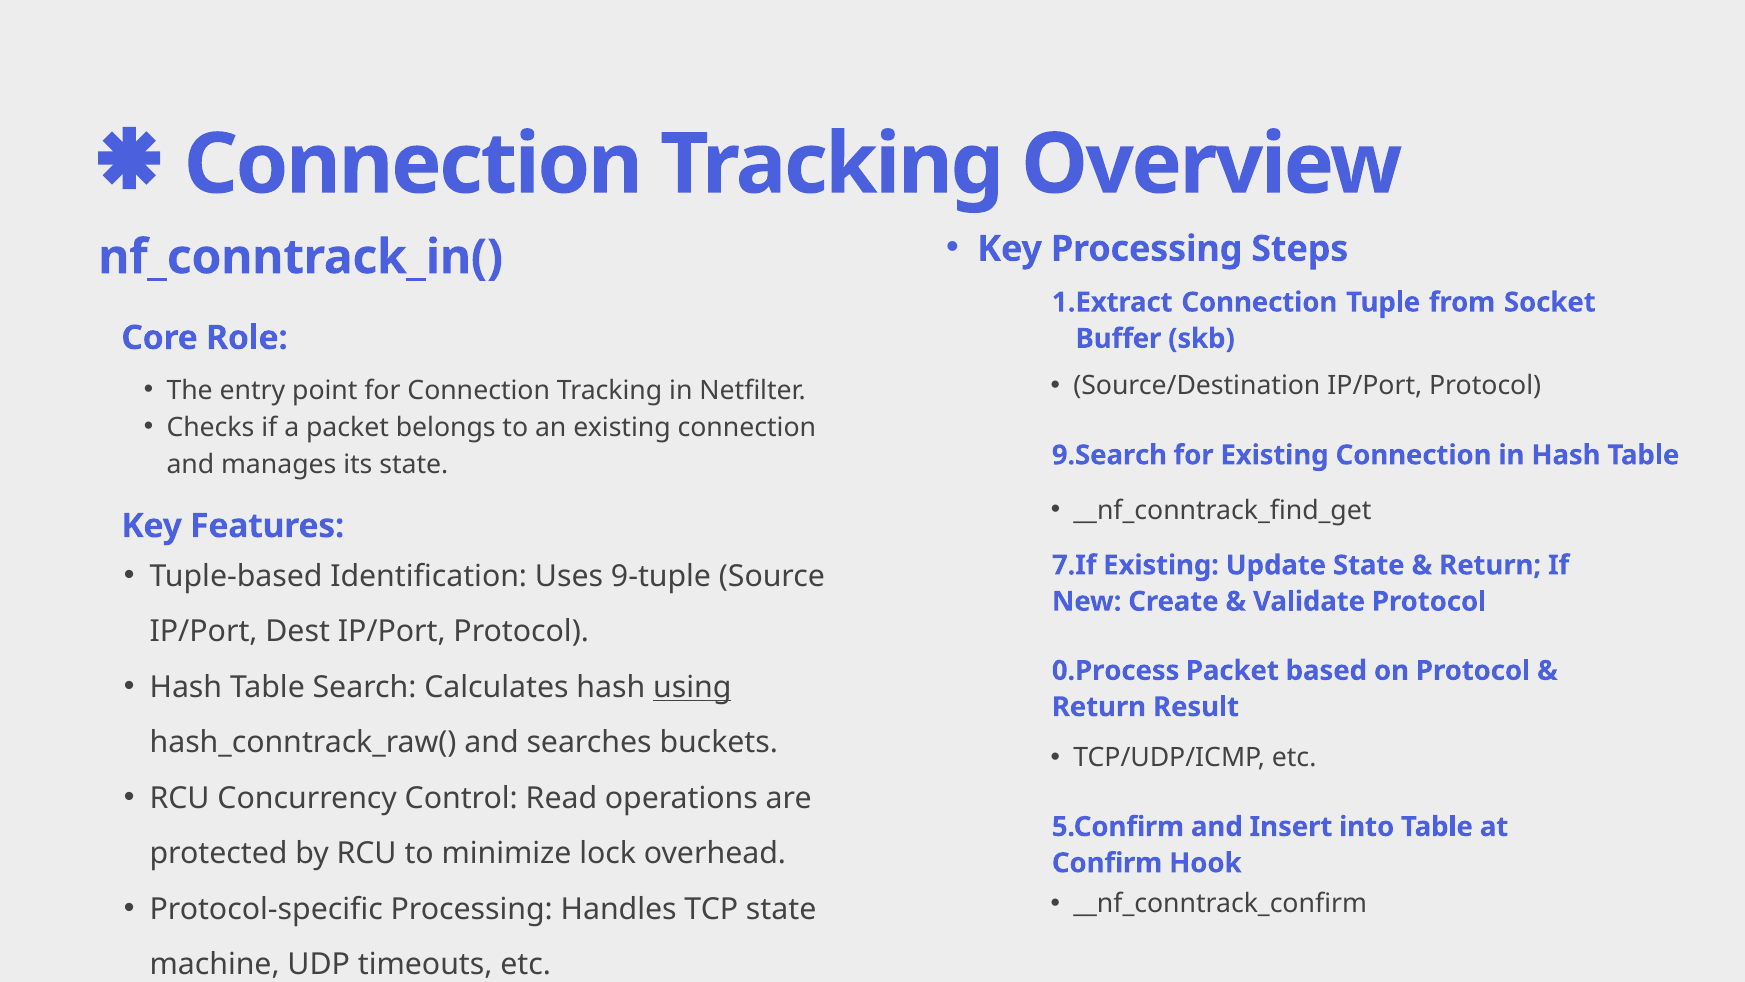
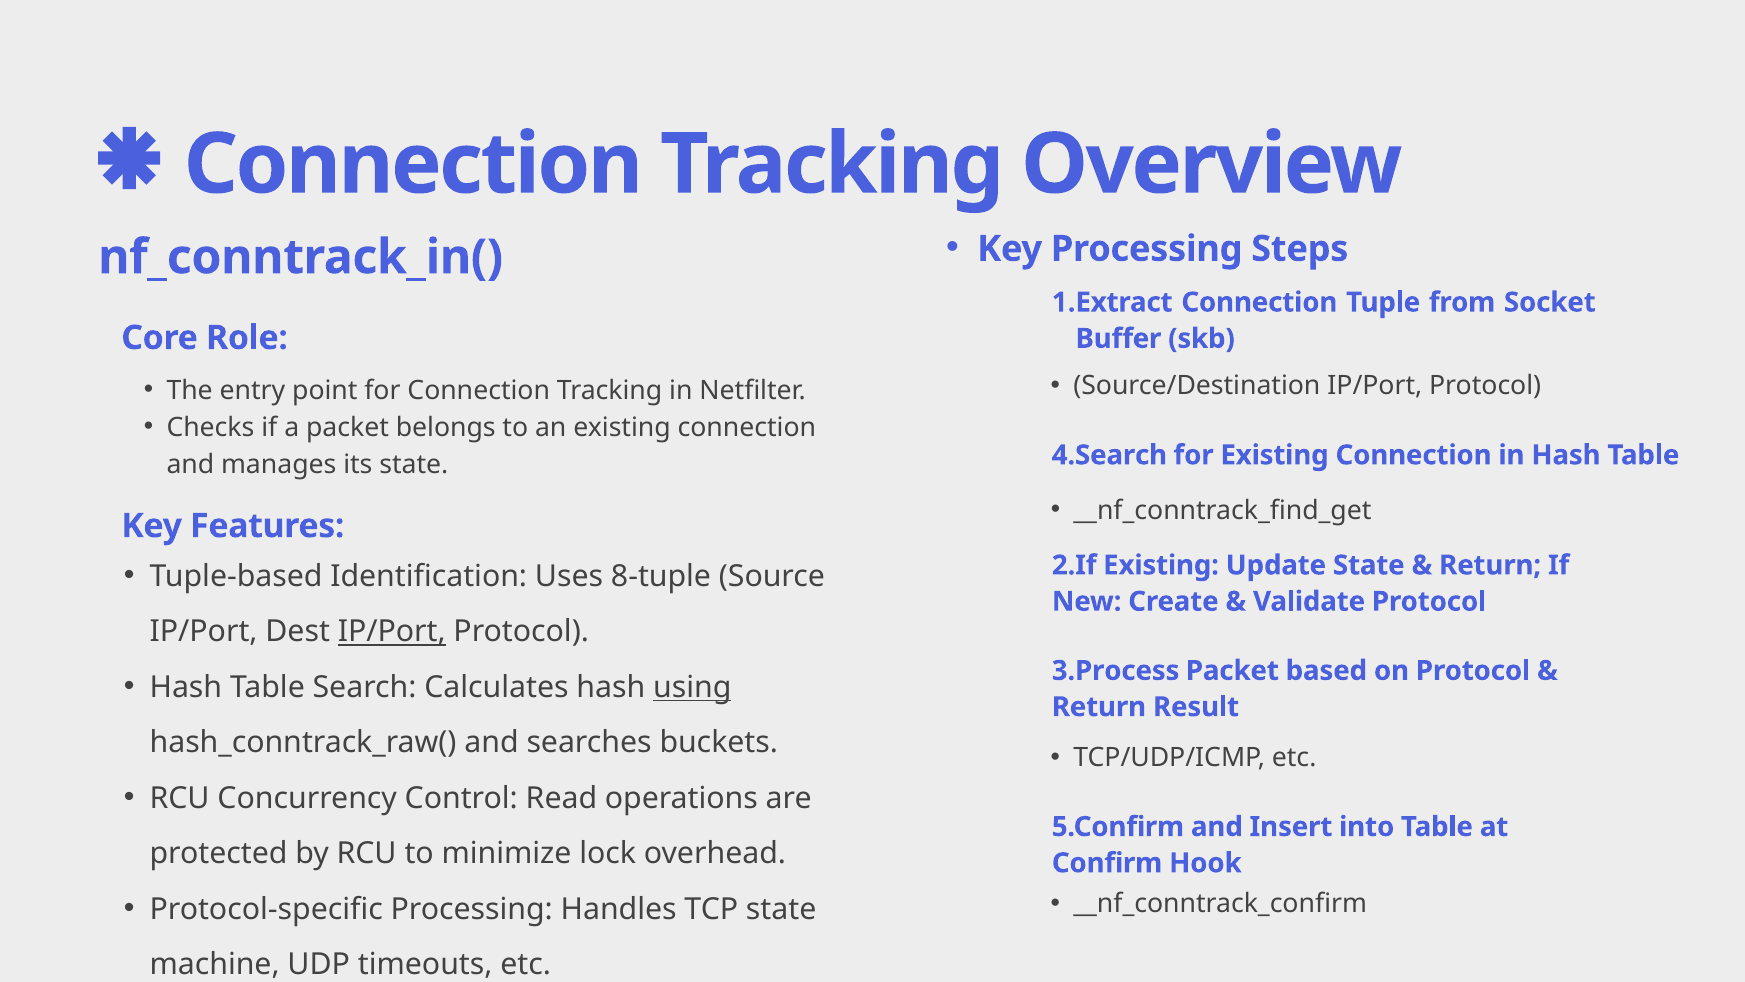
9.Search: 9.Search -> 4.Search
9-tuple: 9-tuple -> 8-tuple
7.If: 7.If -> 2.If
IP/Port at (392, 632) underline: none -> present
0.Process: 0.Process -> 3.Process
